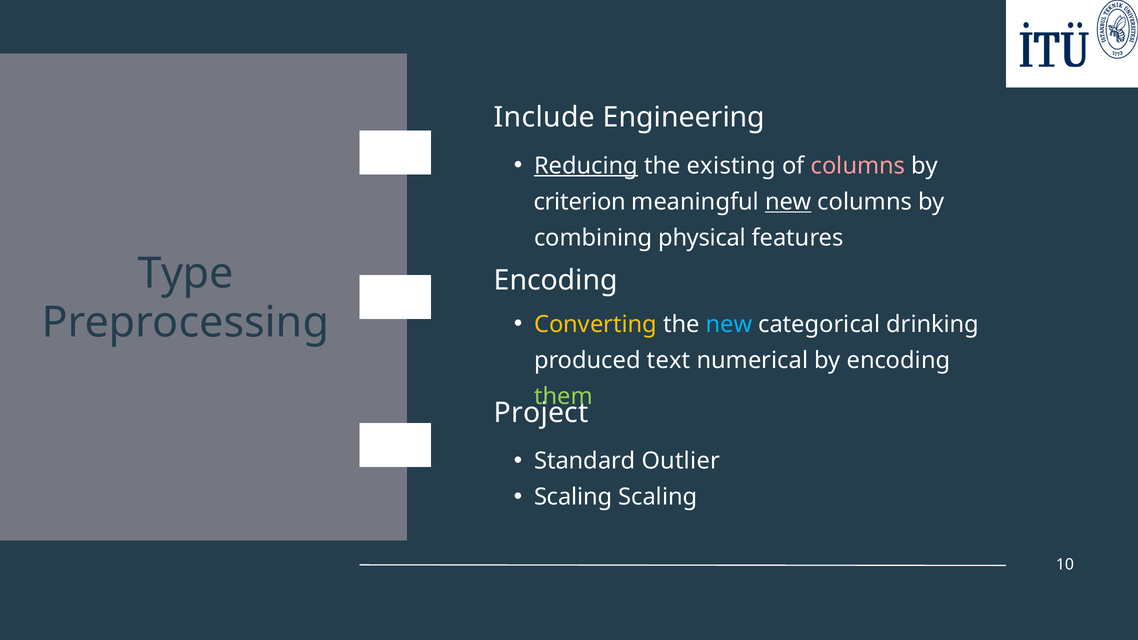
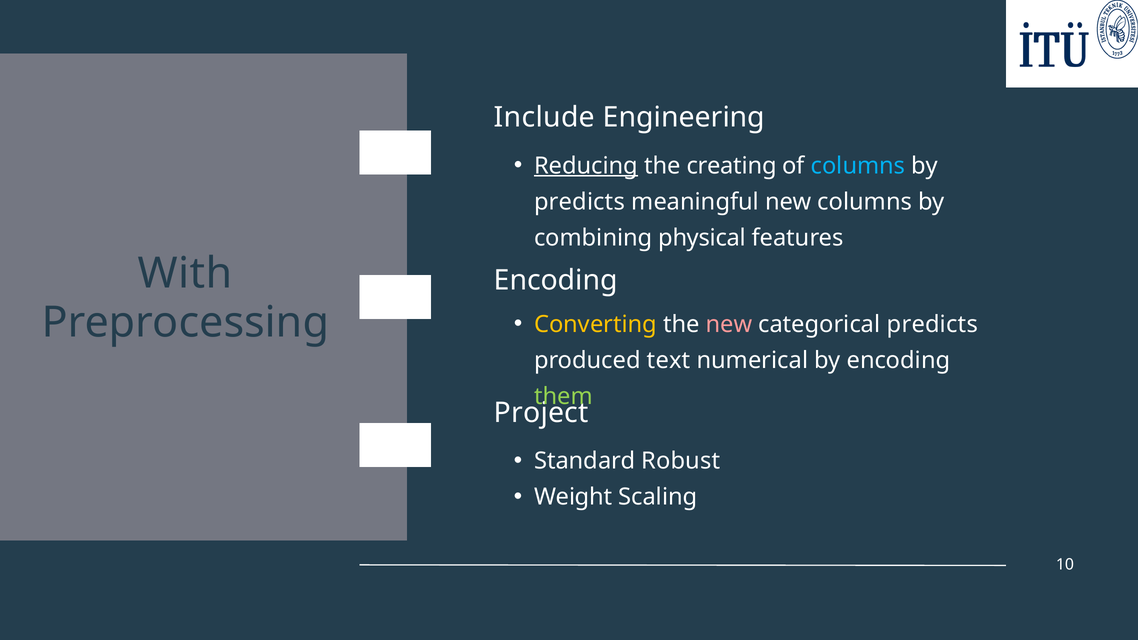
existing: existing -> creating
columns at (858, 166) colour: pink -> light blue
criterion at (580, 202): criterion -> predicts
new at (788, 202) underline: present -> none
Type: Type -> With
new at (729, 324) colour: light blue -> pink
categorical drinking: drinking -> predicts
Outlier: Outlier -> Robust
Scaling at (573, 497): Scaling -> Weight
